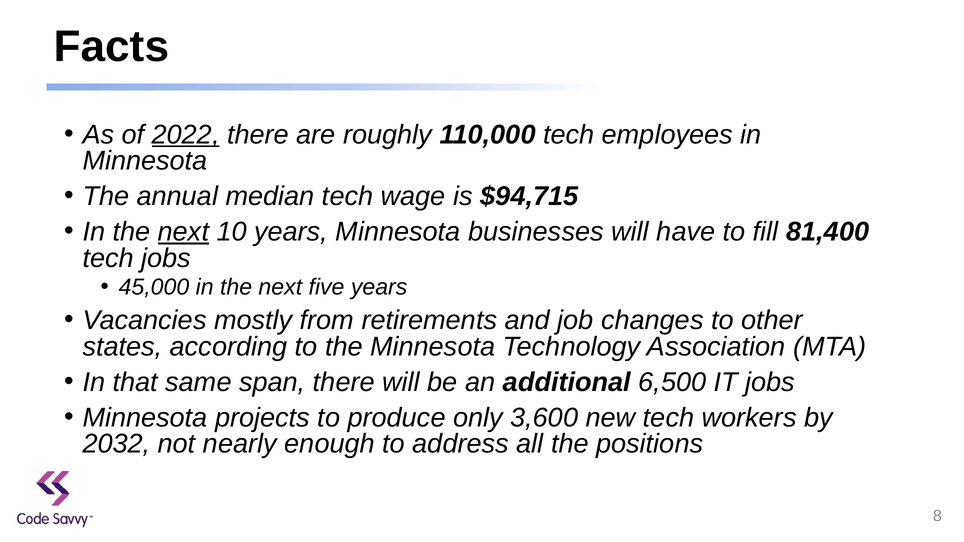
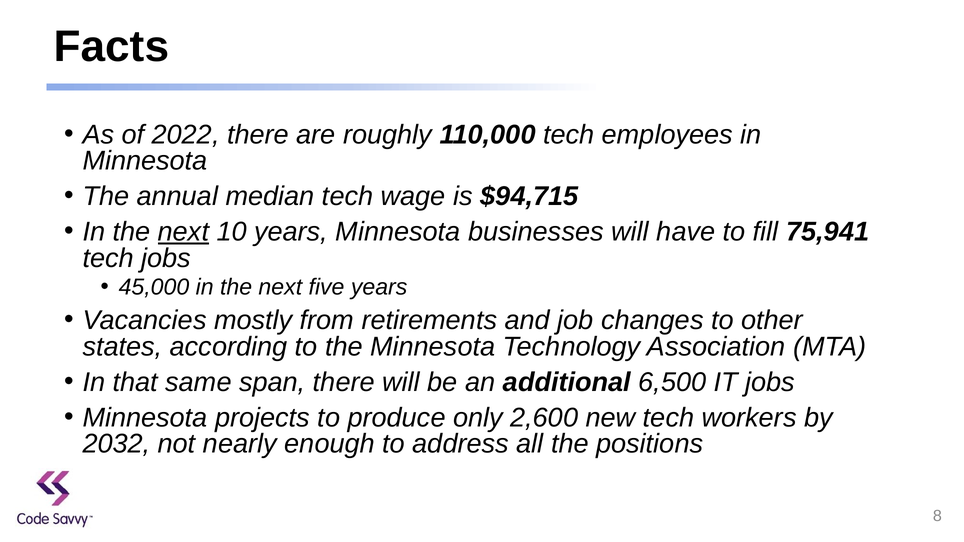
2022 underline: present -> none
81,400: 81,400 -> 75,941
3,600: 3,600 -> 2,600
